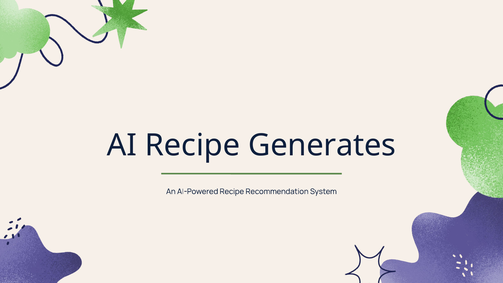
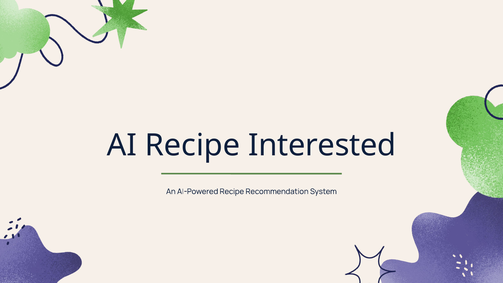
Generates: Generates -> Interested
